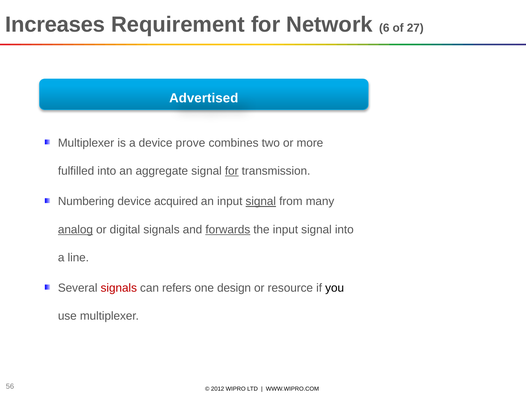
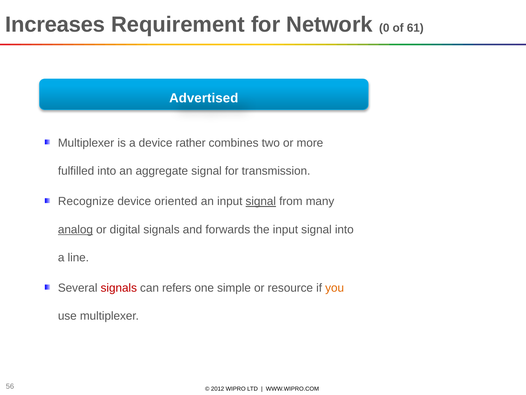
6: 6 -> 0
27: 27 -> 61
prove: prove -> rather
for at (232, 171) underline: present -> none
Numbering: Numbering -> Recognize
acquired: acquired -> oriented
forwards underline: present -> none
design: design -> simple
you colour: black -> orange
